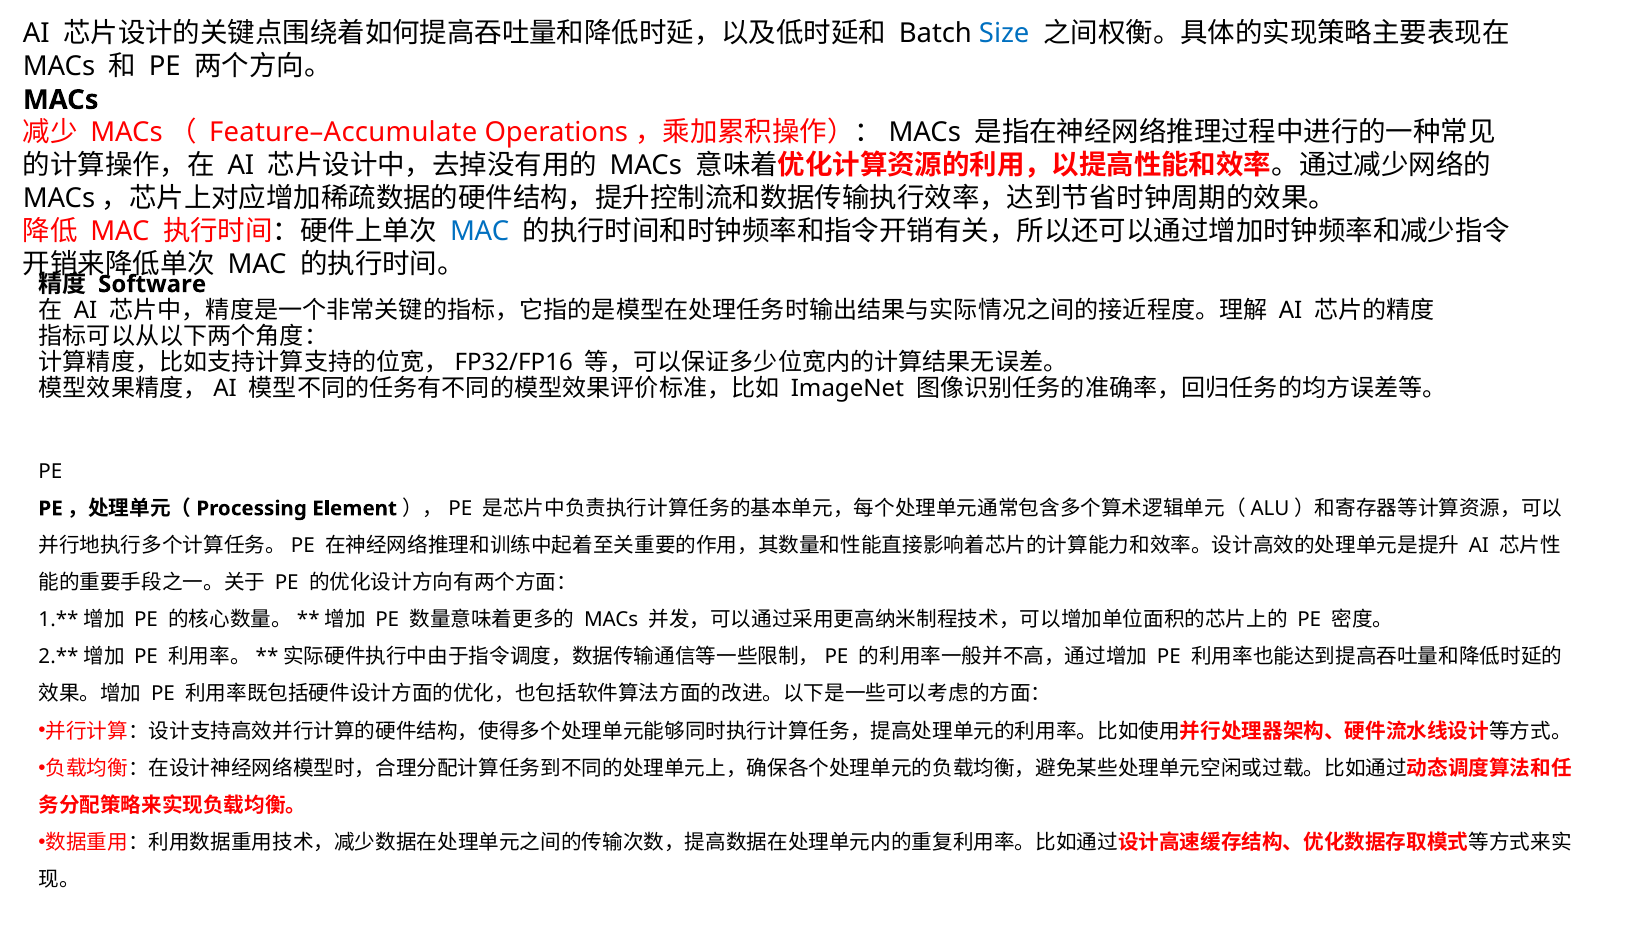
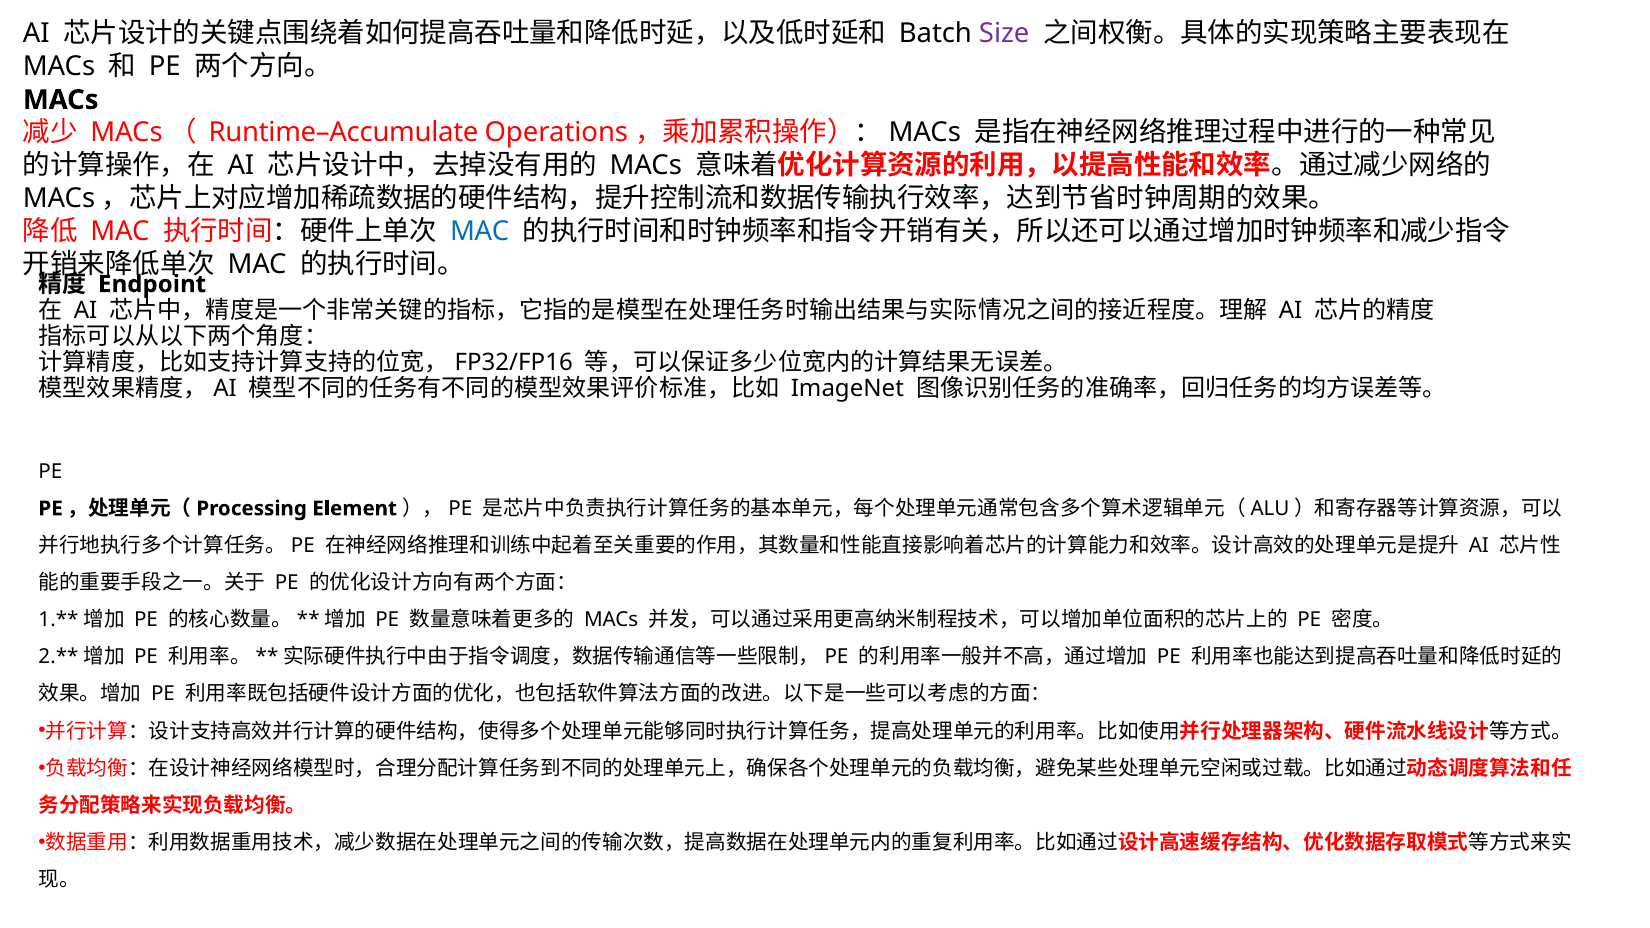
Size colour: blue -> purple
Feature–Accumulate: Feature–Accumulate -> Runtime–Accumulate
Software: Software -> Endpoint
